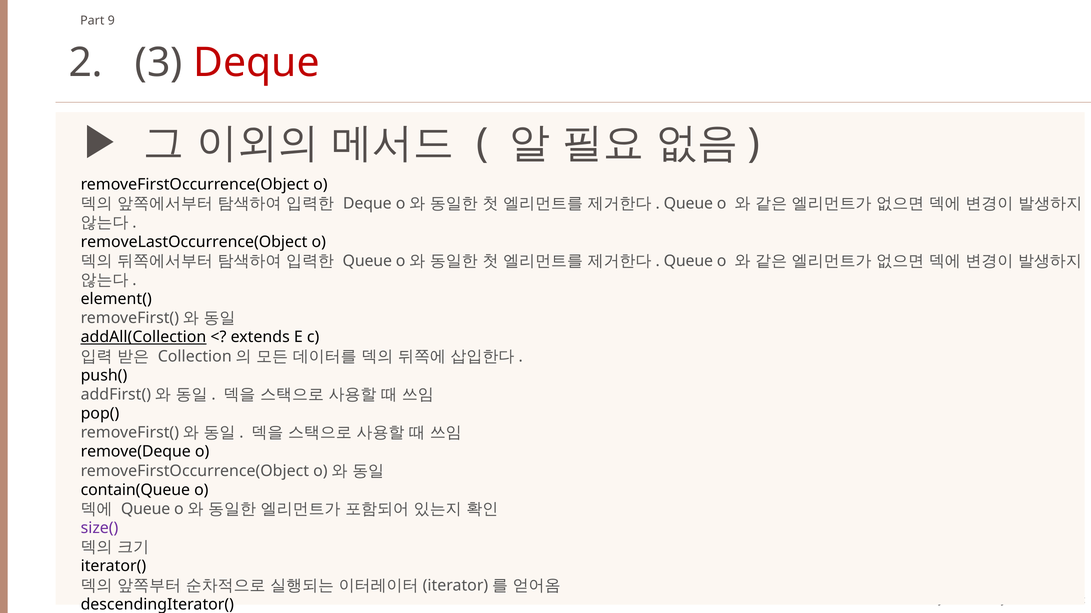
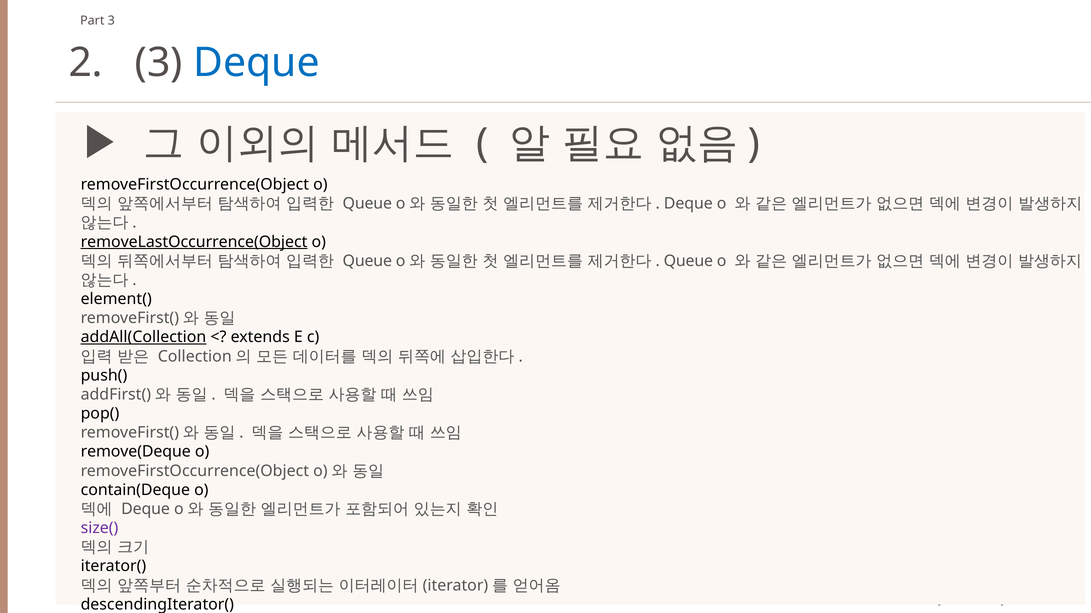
Part 9: 9 -> 3
Deque at (257, 63) colour: red -> blue
Deque at (367, 204): Deque -> Queue
Queue at (688, 204): Queue -> Deque
removeLastOccurrence(Object underline: none -> present
contain(Queue: contain(Queue -> contain(Deque
Queue at (146, 509): Queue -> Deque
